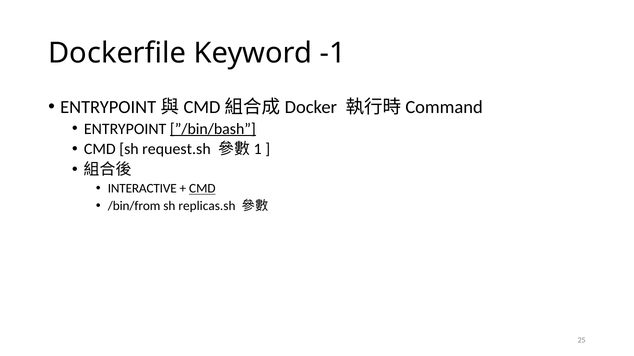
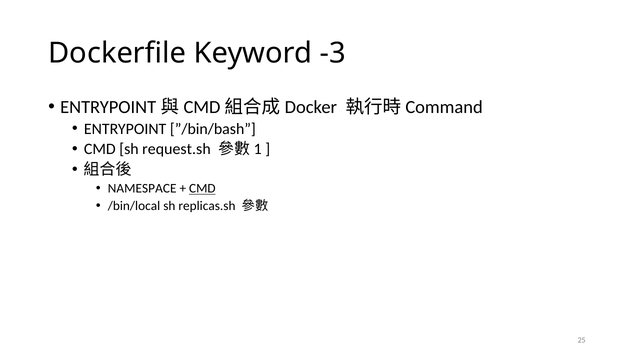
-1: -1 -> -3
”/bin/bash underline: present -> none
INTERACTIVE: INTERACTIVE -> NAMESPACE
/bin/from: /bin/from -> /bin/local
